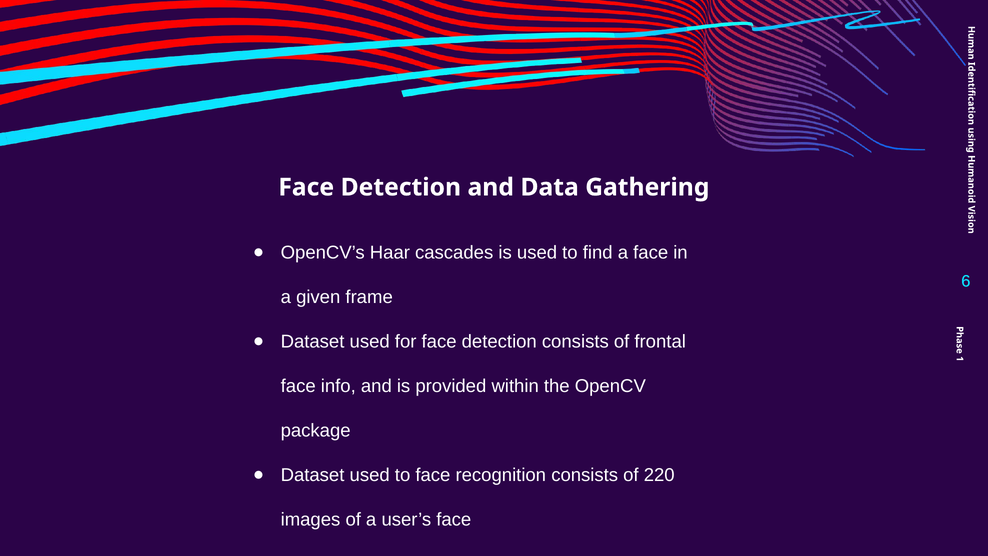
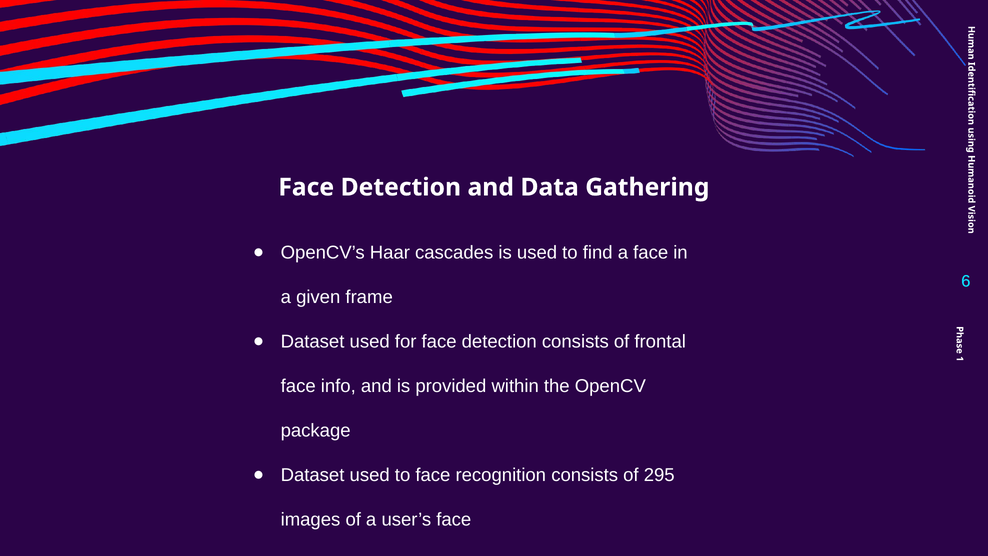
220: 220 -> 295
